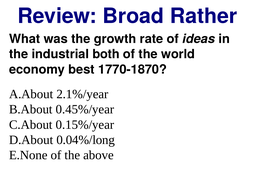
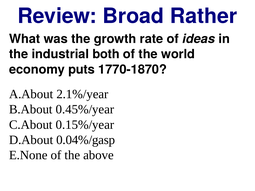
best: best -> puts
0.04%/long: 0.04%/long -> 0.04%/gasp
